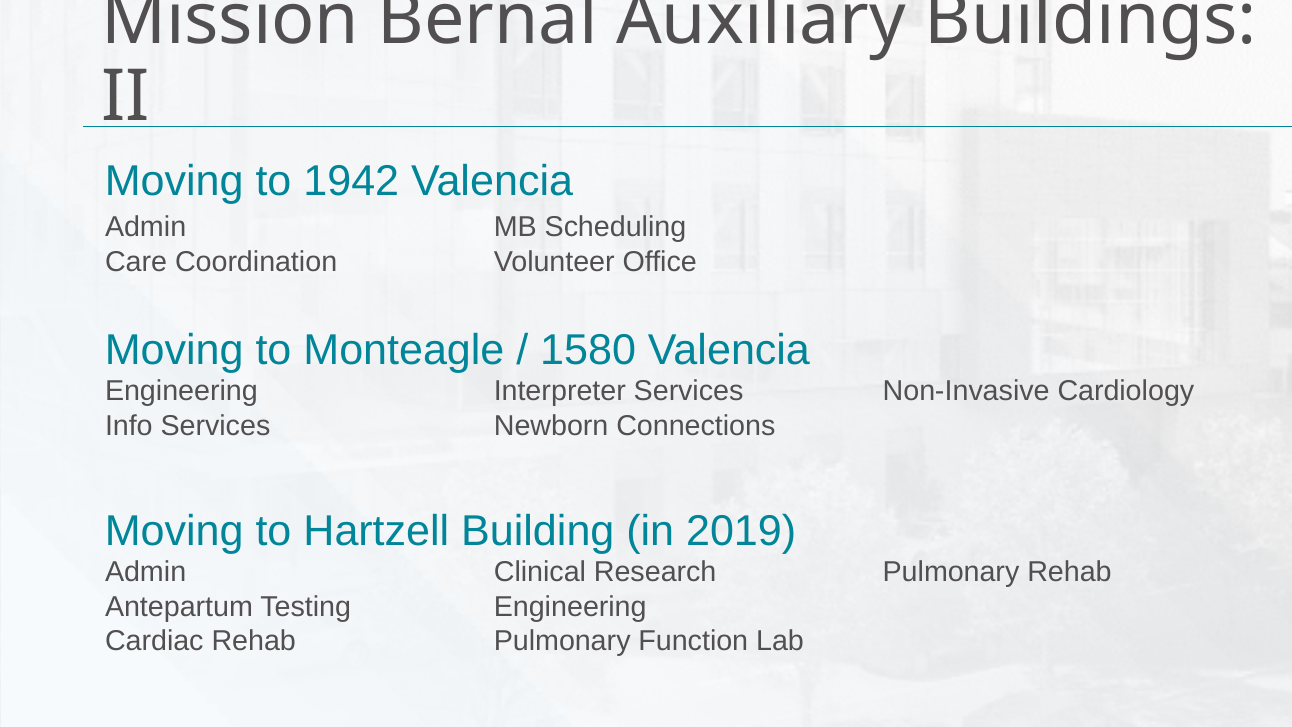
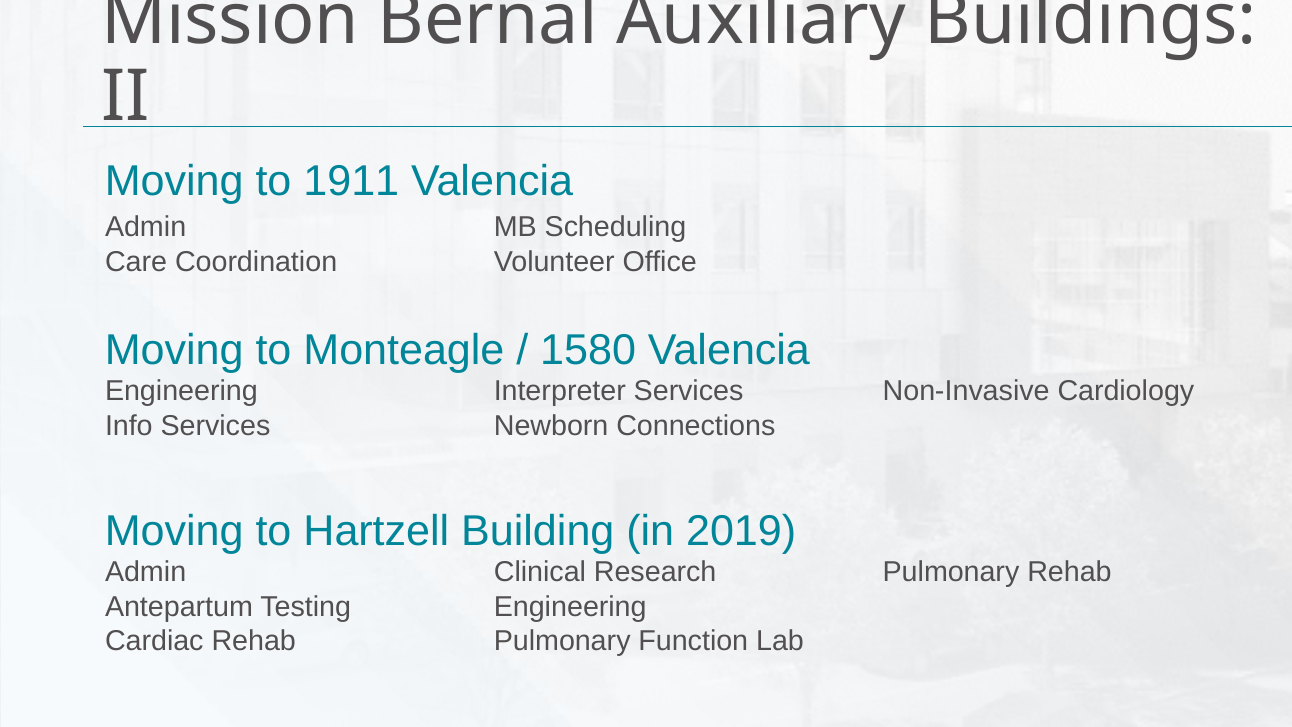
1942: 1942 -> 1911
